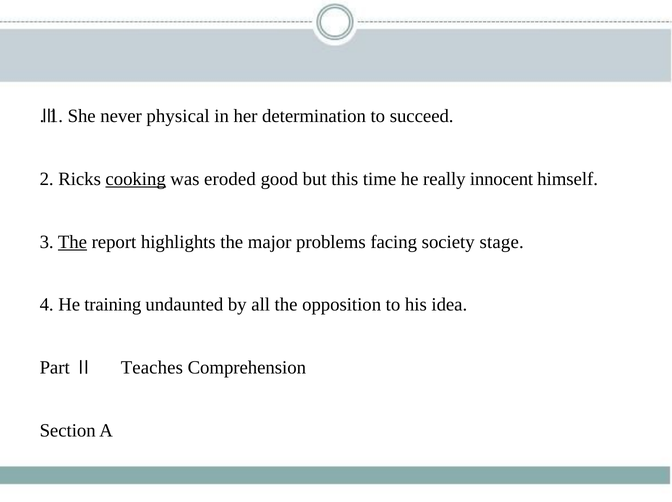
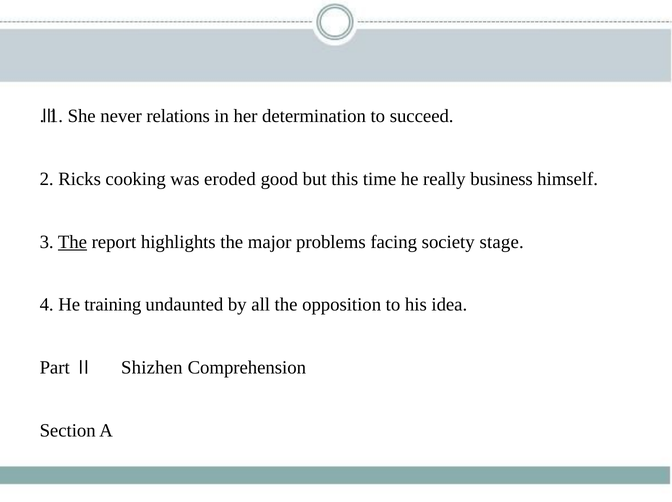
physical: physical -> relations
cooking underline: present -> none
innocent: innocent -> business
Teaches: Teaches -> Shizhen
